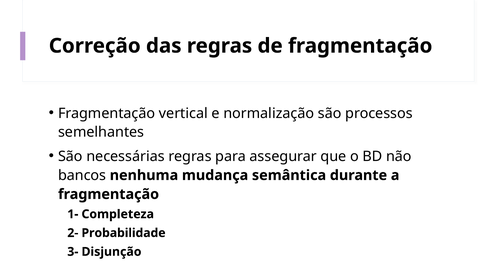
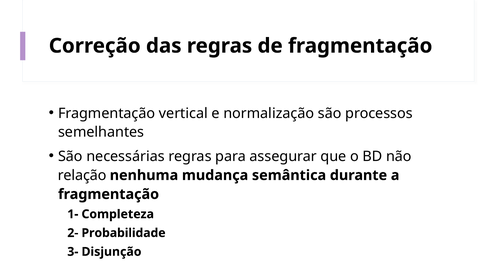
bancos: bancos -> relação
